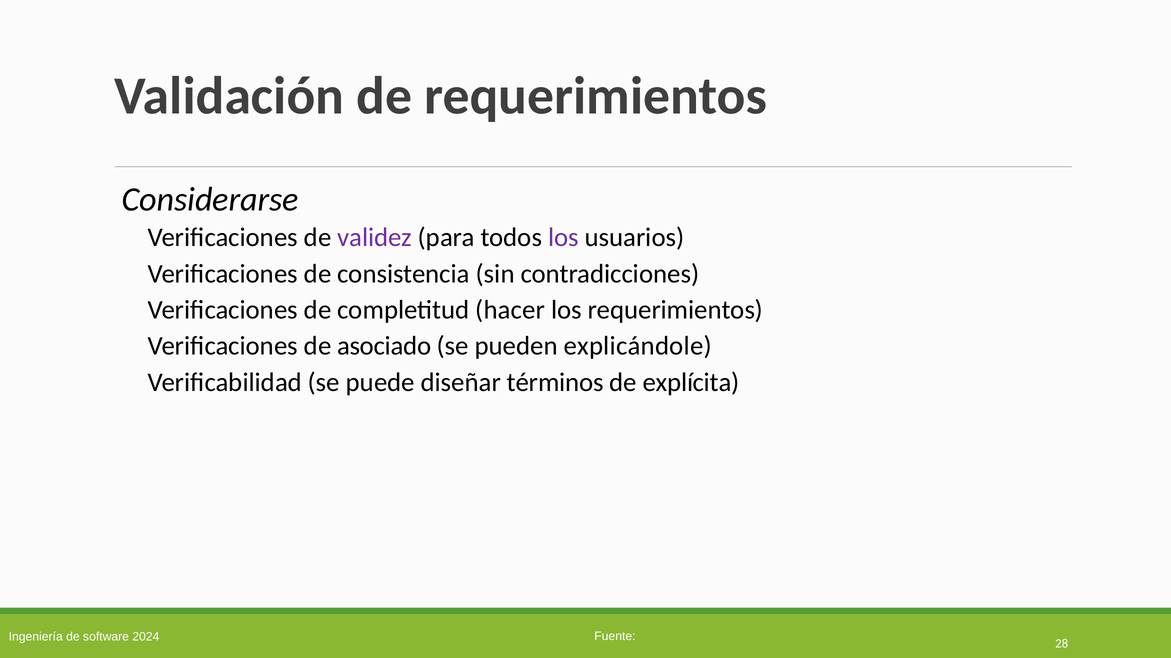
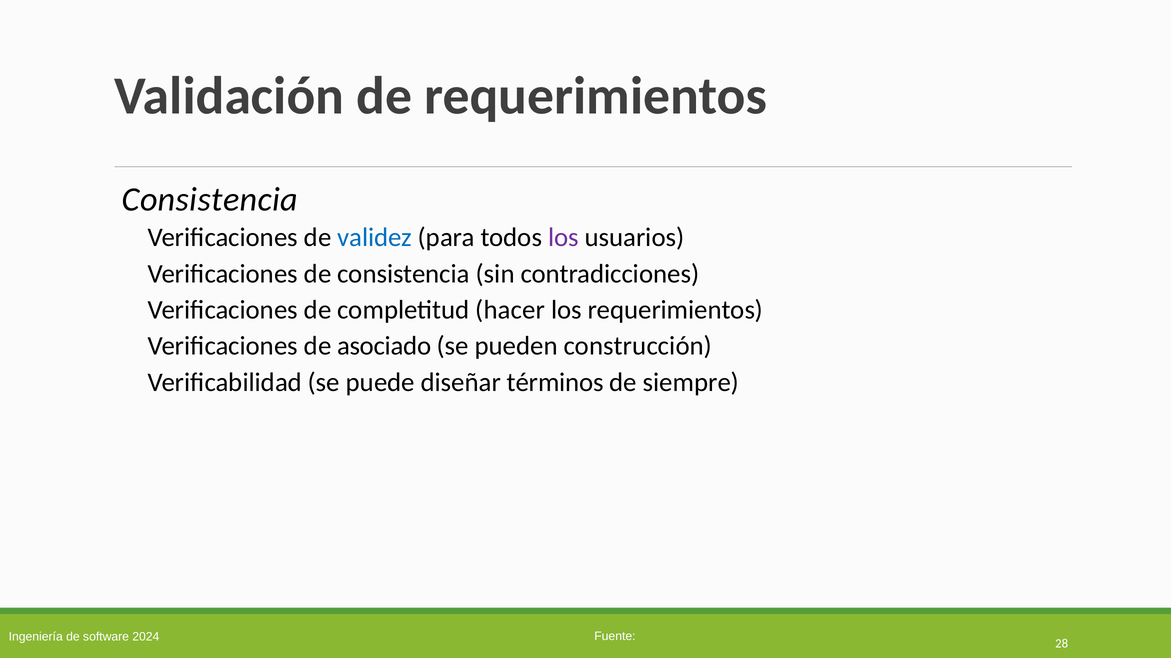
Considerarse at (210, 200): Considerarse -> Consistencia
validez colour: purple -> blue
explicándole: explicándole -> construcción
explícita: explícita -> siempre
